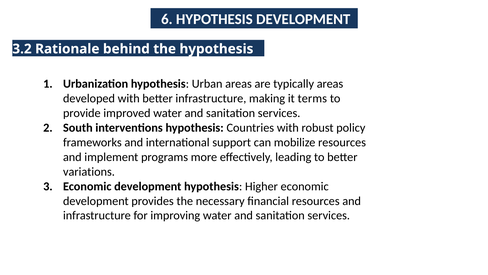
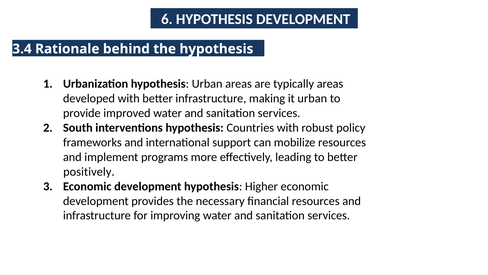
3.2: 3.2 -> 3.4
it terms: terms -> urban
variations: variations -> positively
